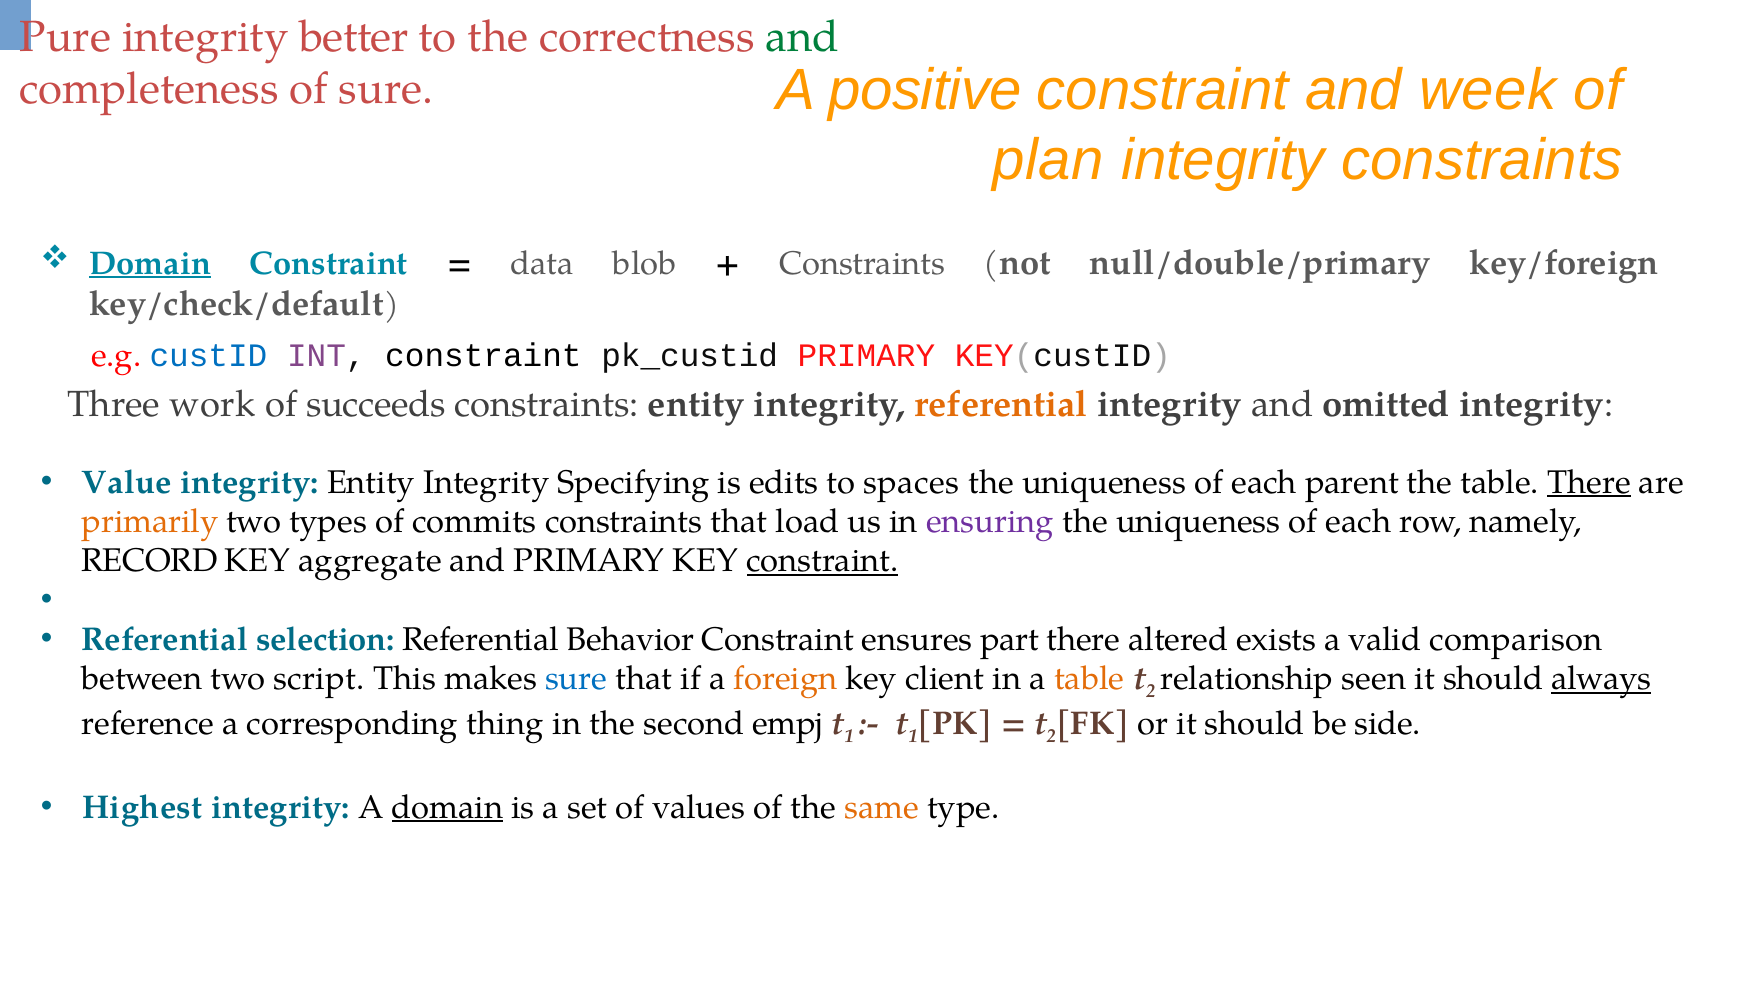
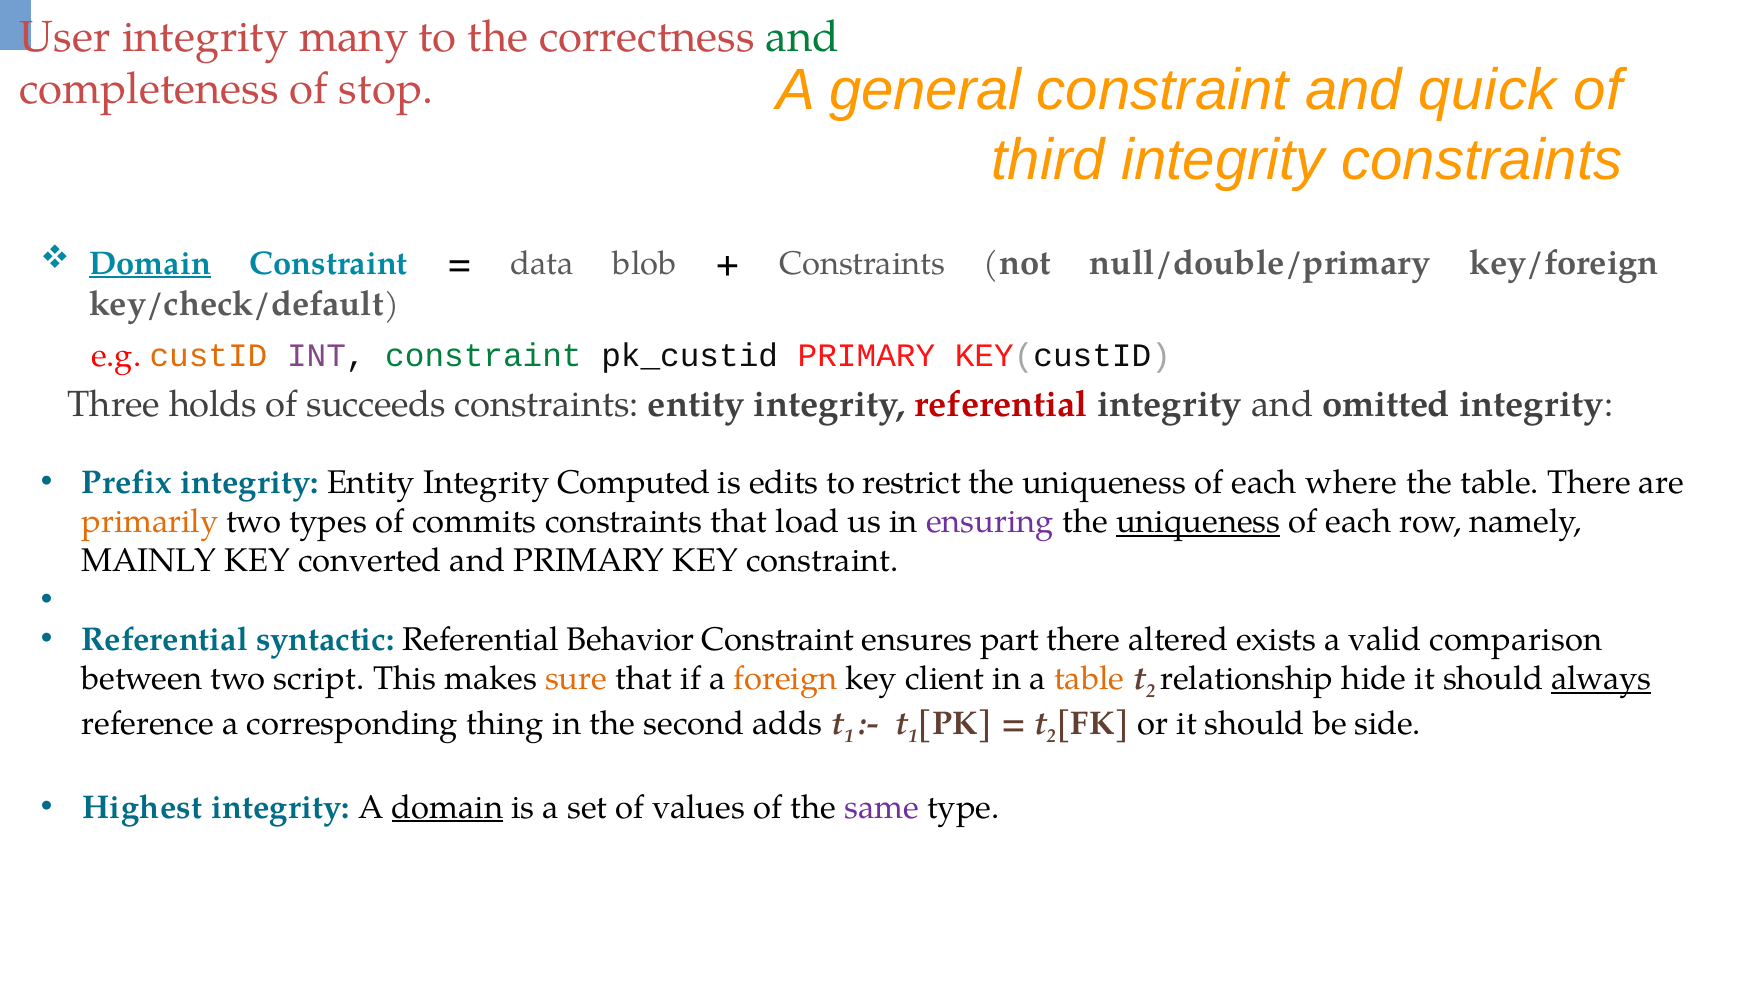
Pure: Pure -> User
better: better -> many
positive: positive -> general
week: week -> quick
of sure: sure -> stop
plan: plan -> third
custID colour: blue -> orange
constraint at (483, 355) colour: black -> green
work: work -> holds
referential at (1001, 404) colour: orange -> red
Value: Value -> Prefix
Specifying: Specifying -> Computed
spaces: spaces -> restrict
parent: parent -> where
There at (1589, 482) underline: present -> none
uniqueness at (1198, 522) underline: none -> present
RECORD: RECORD -> MAINLY
aggregate: aggregate -> converted
constraint at (822, 561) underline: present -> none
selection: selection -> syntactic
sure at (576, 679) colour: blue -> orange
seen: seen -> hide
empj: empj -> adds
same colour: orange -> purple
